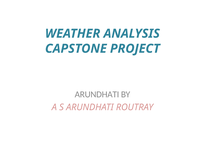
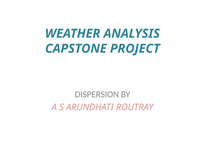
ARUNDHATI at (97, 94): ARUNDHATI -> DISPERSION
